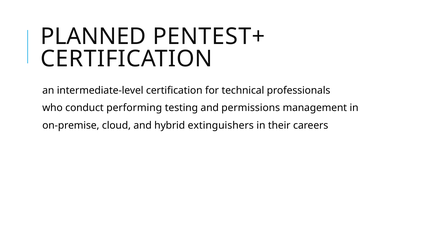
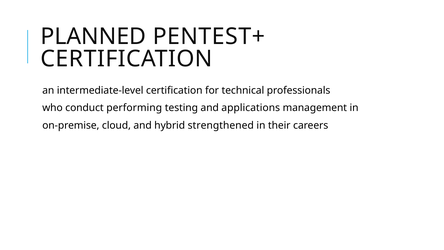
permissions: permissions -> applications
extinguishers: extinguishers -> strengthened
